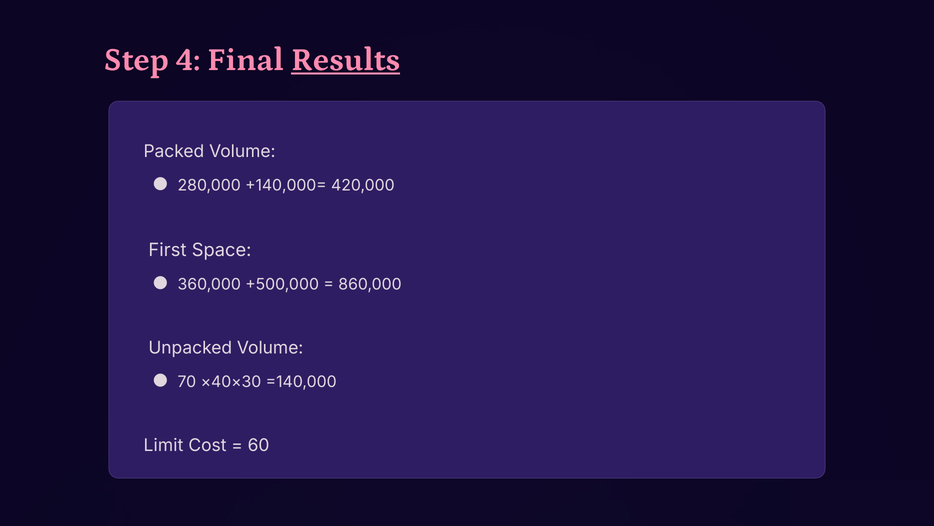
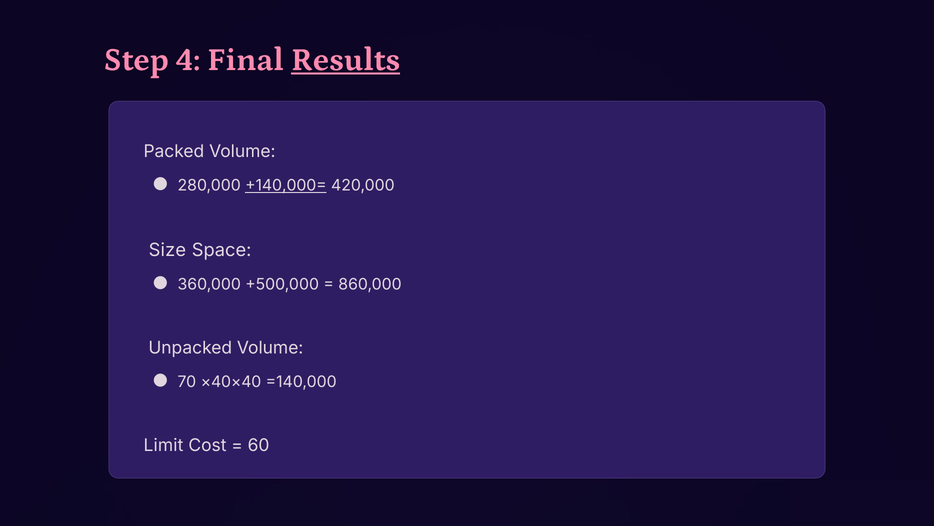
+140,000= underline: none -> present
First: First -> Size
×40×30: ×40×30 -> ×40×40
